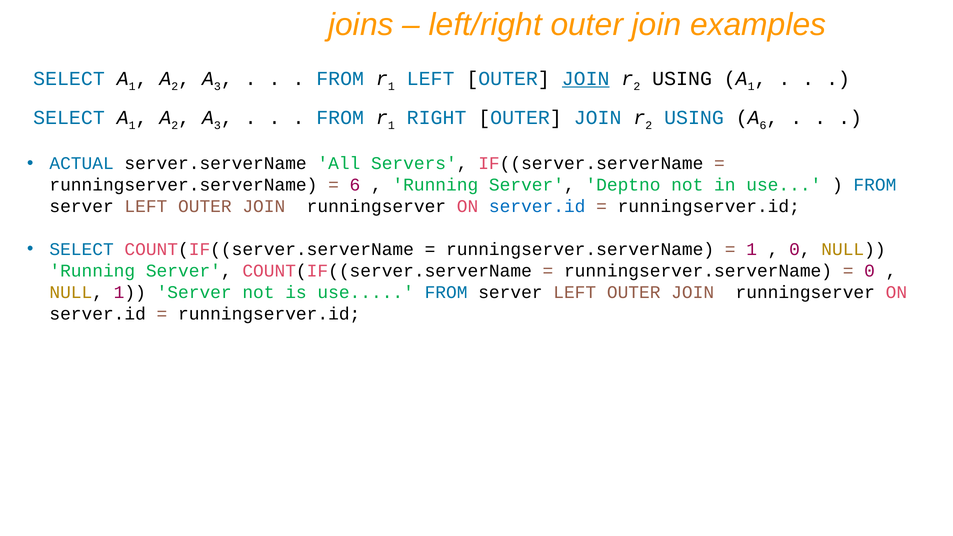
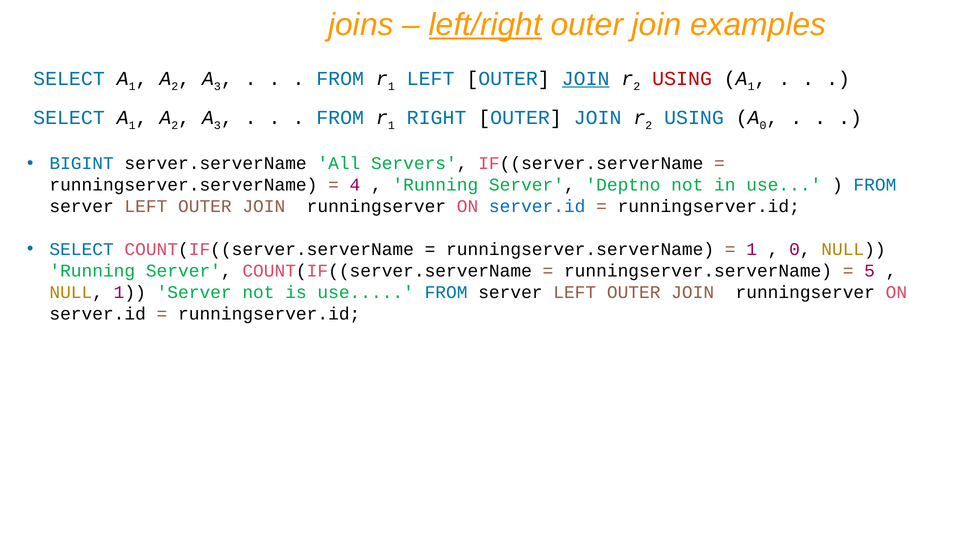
left/right underline: none -> present
USING at (682, 79) colour: black -> red
6 at (763, 125): 6 -> 0
ACTUAL: ACTUAL -> BIGINT
6 at (355, 185): 6 -> 4
0 at (870, 271): 0 -> 5
